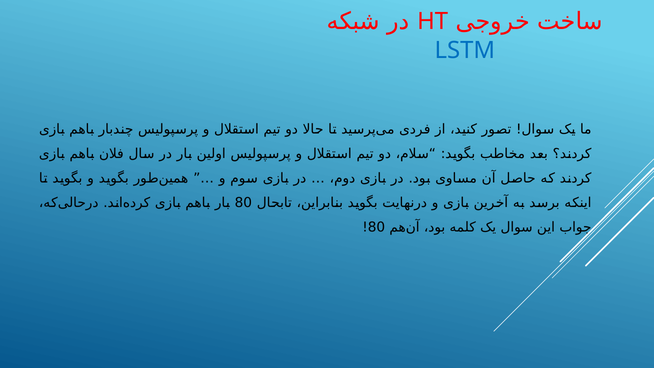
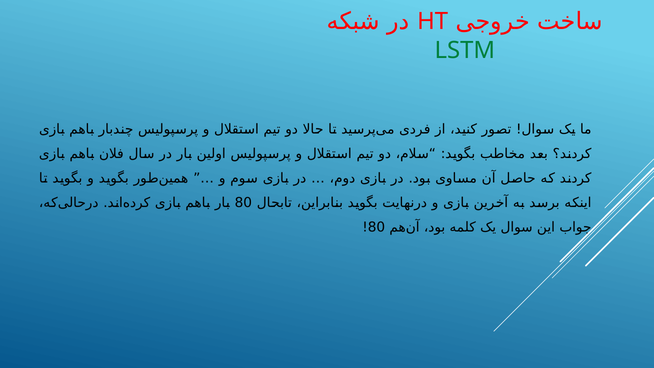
LSTM colour: blue -> green
